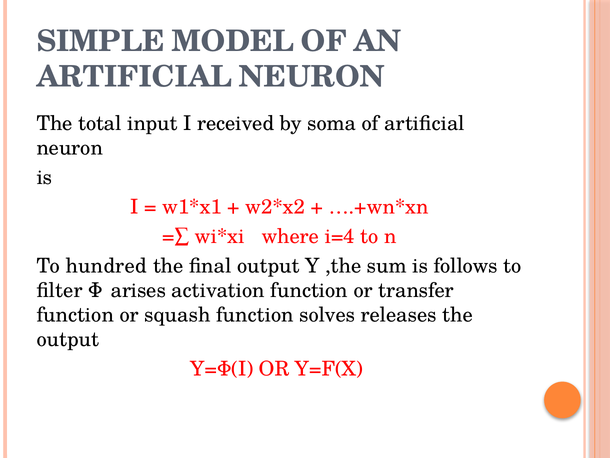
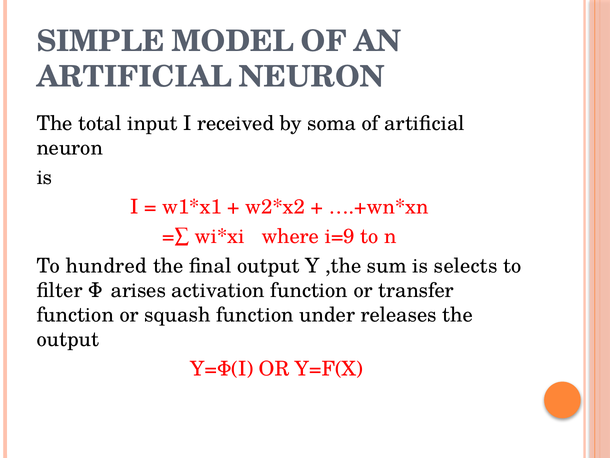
i=4: i=4 -> i=9
follows: follows -> selects
solves: solves -> under
